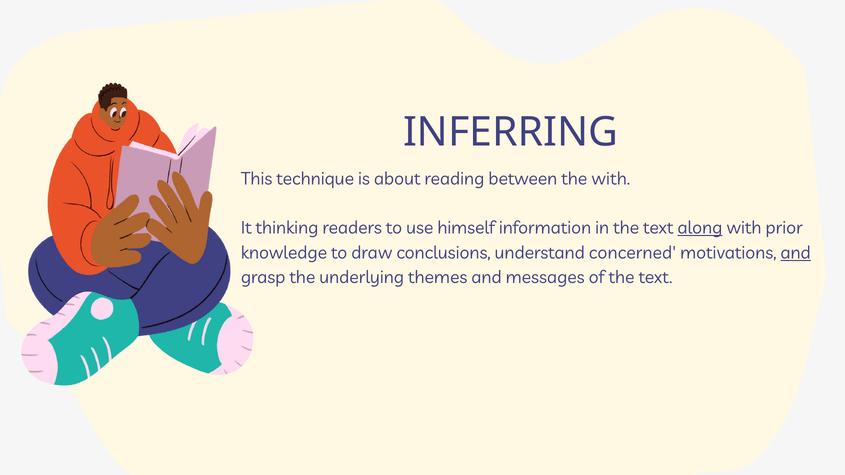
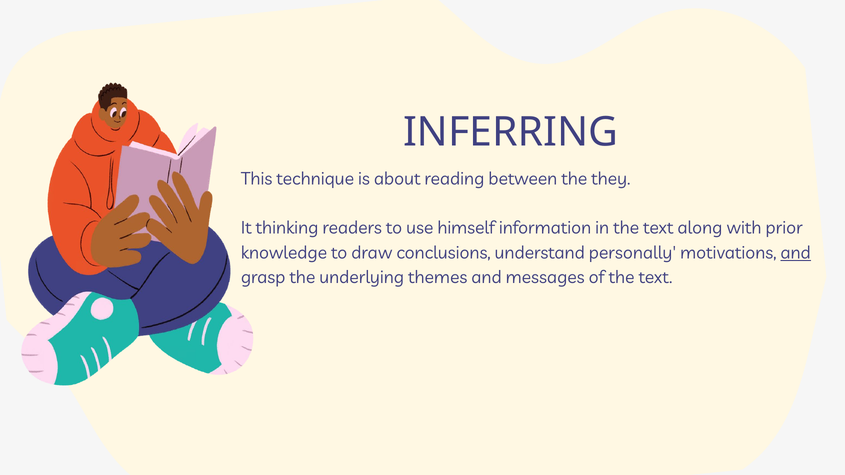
the with: with -> they
along underline: present -> none
concerned: concerned -> personally
